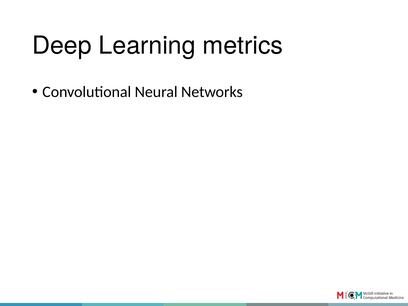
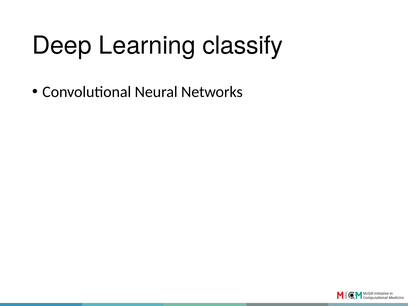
metrics: metrics -> classify
